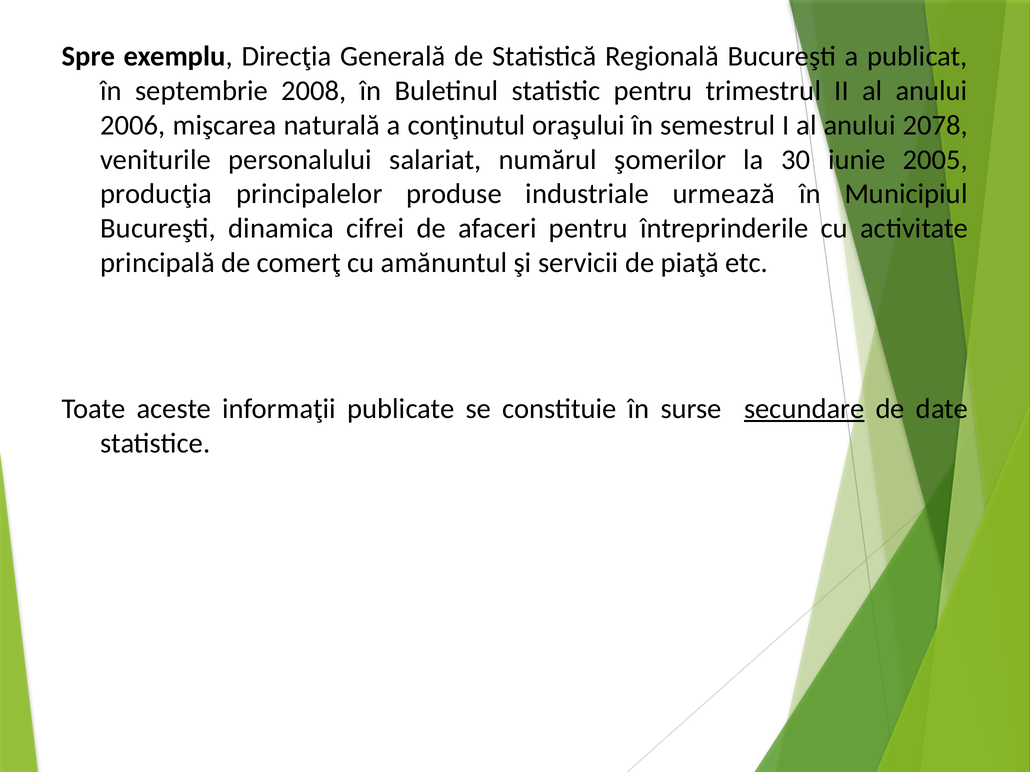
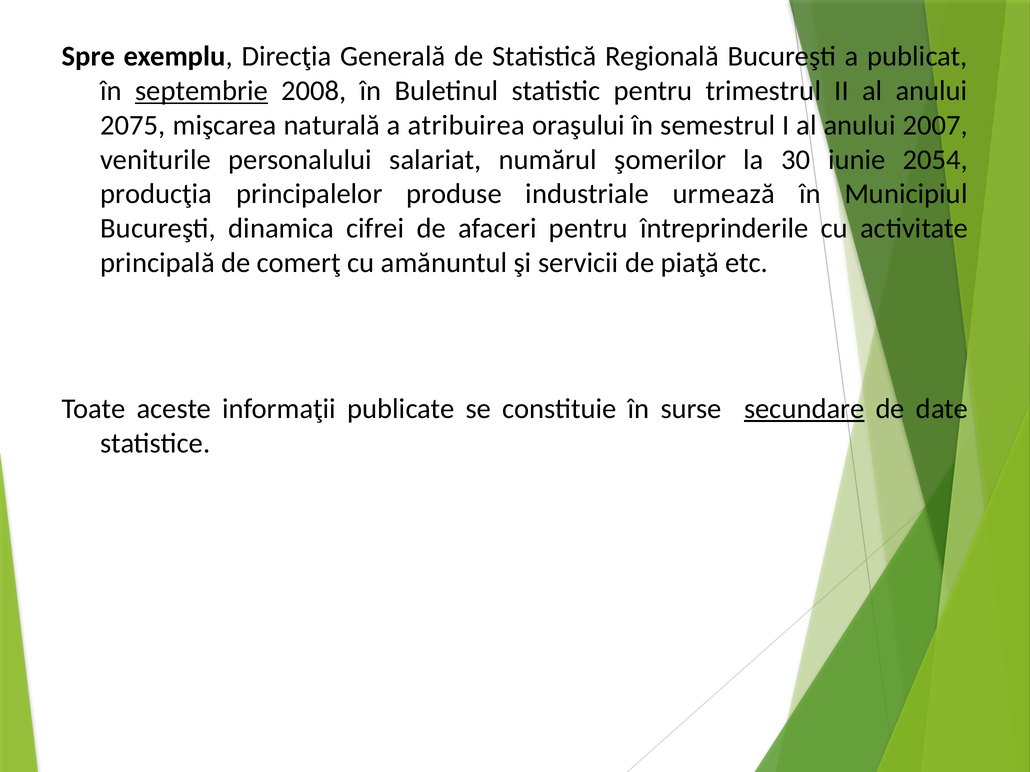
septembrie underline: none -> present
2006: 2006 -> 2075
conţinutul: conţinutul -> atribuirea
2078: 2078 -> 2007
2005: 2005 -> 2054
